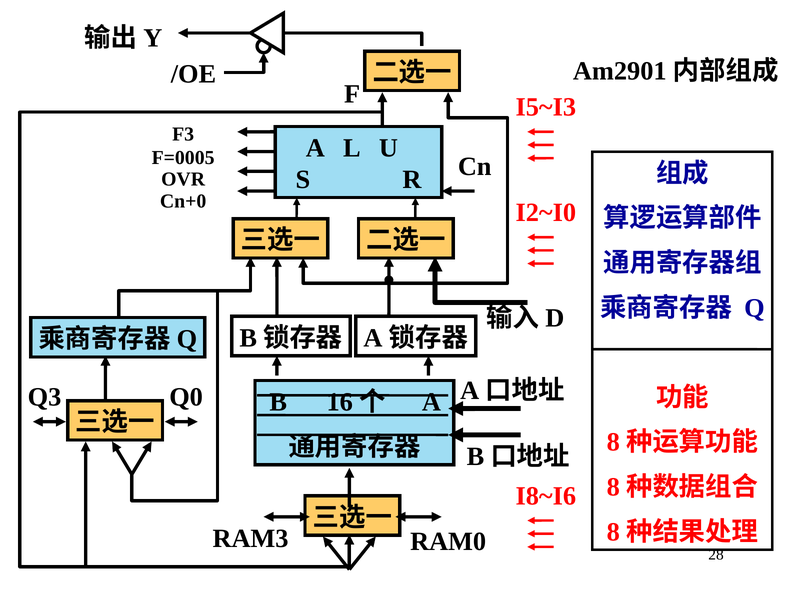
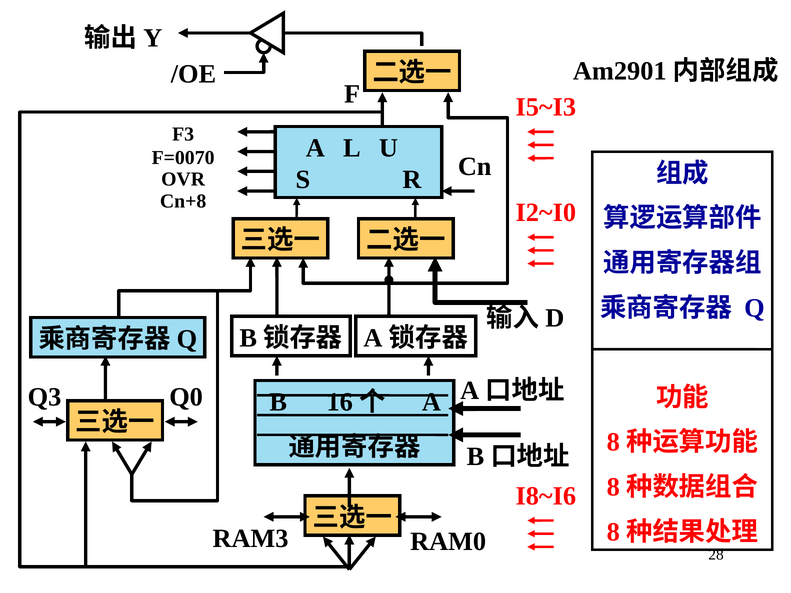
F=0005: F=0005 -> F=0070
Cn+0: Cn+0 -> Cn+8
